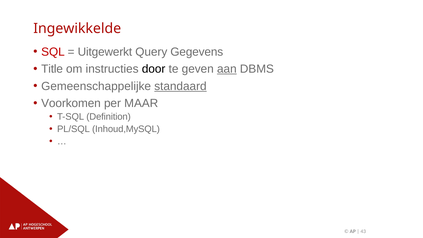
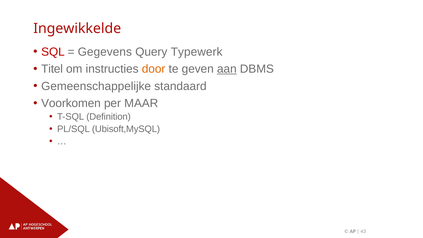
Uitgewerkt: Uitgewerkt -> Gegevens
Gegevens: Gegevens -> Typewerk
Title: Title -> Titel
door colour: black -> orange
standaard underline: present -> none
Inhoud,MySQL: Inhoud,MySQL -> Ubisoft,MySQL
